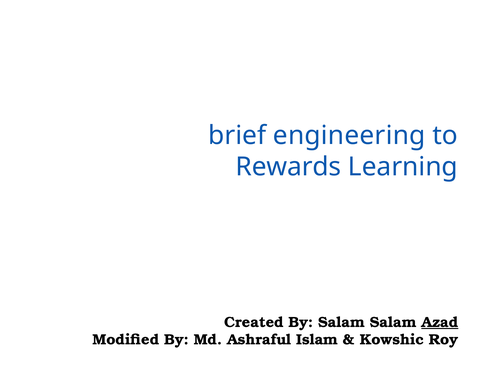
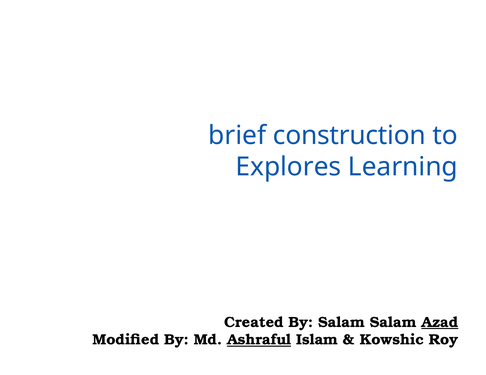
engineering: engineering -> construction
Rewards: Rewards -> Explores
Ashraful underline: none -> present
